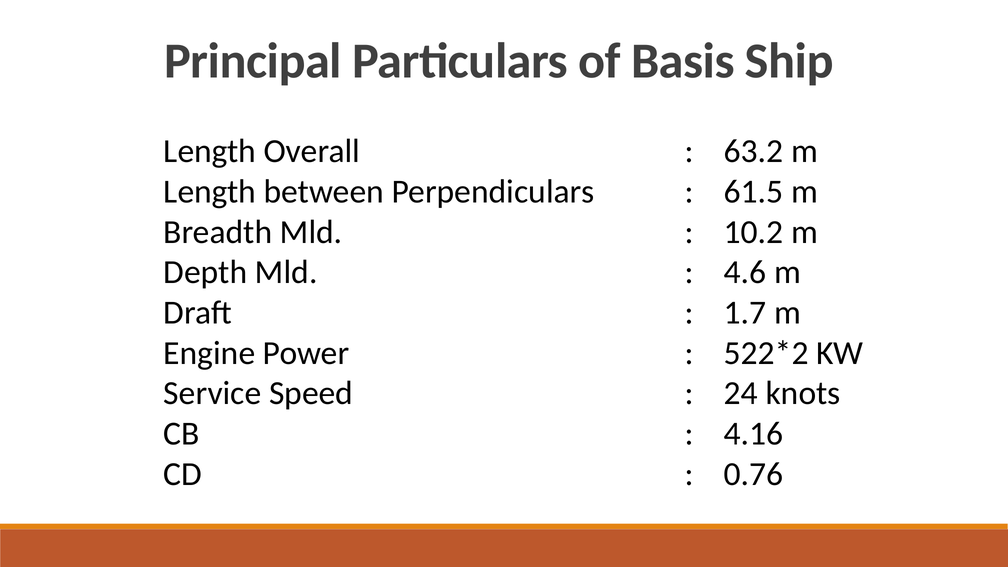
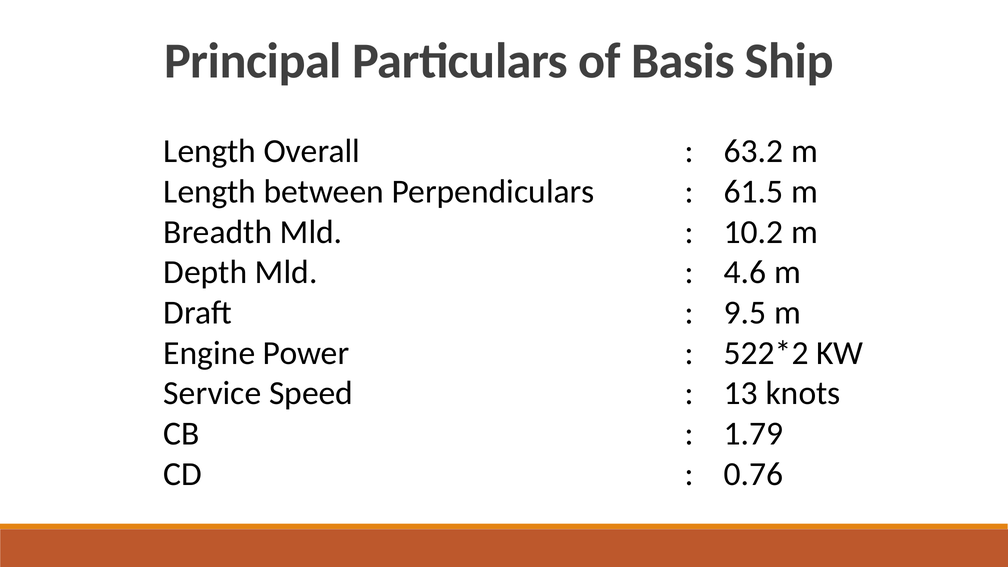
1.7: 1.7 -> 9.5
24: 24 -> 13
4.16: 4.16 -> 1.79
